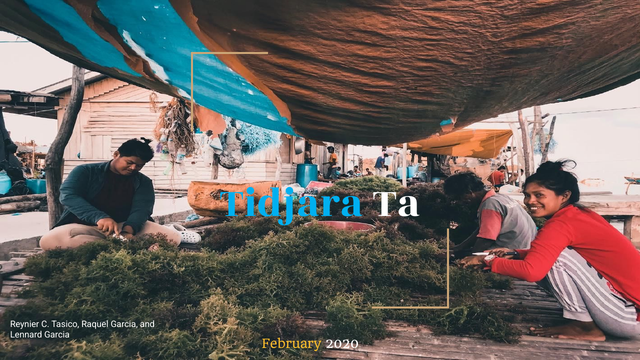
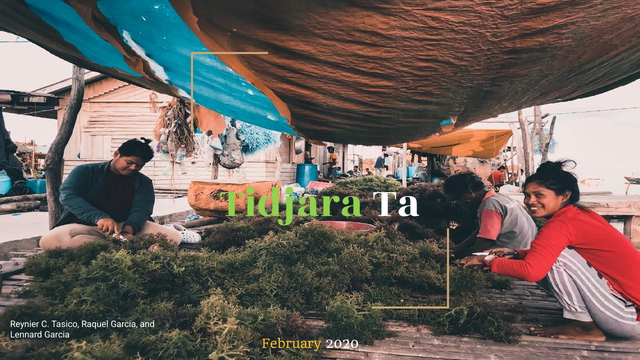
Tidjara colour: light blue -> light green
